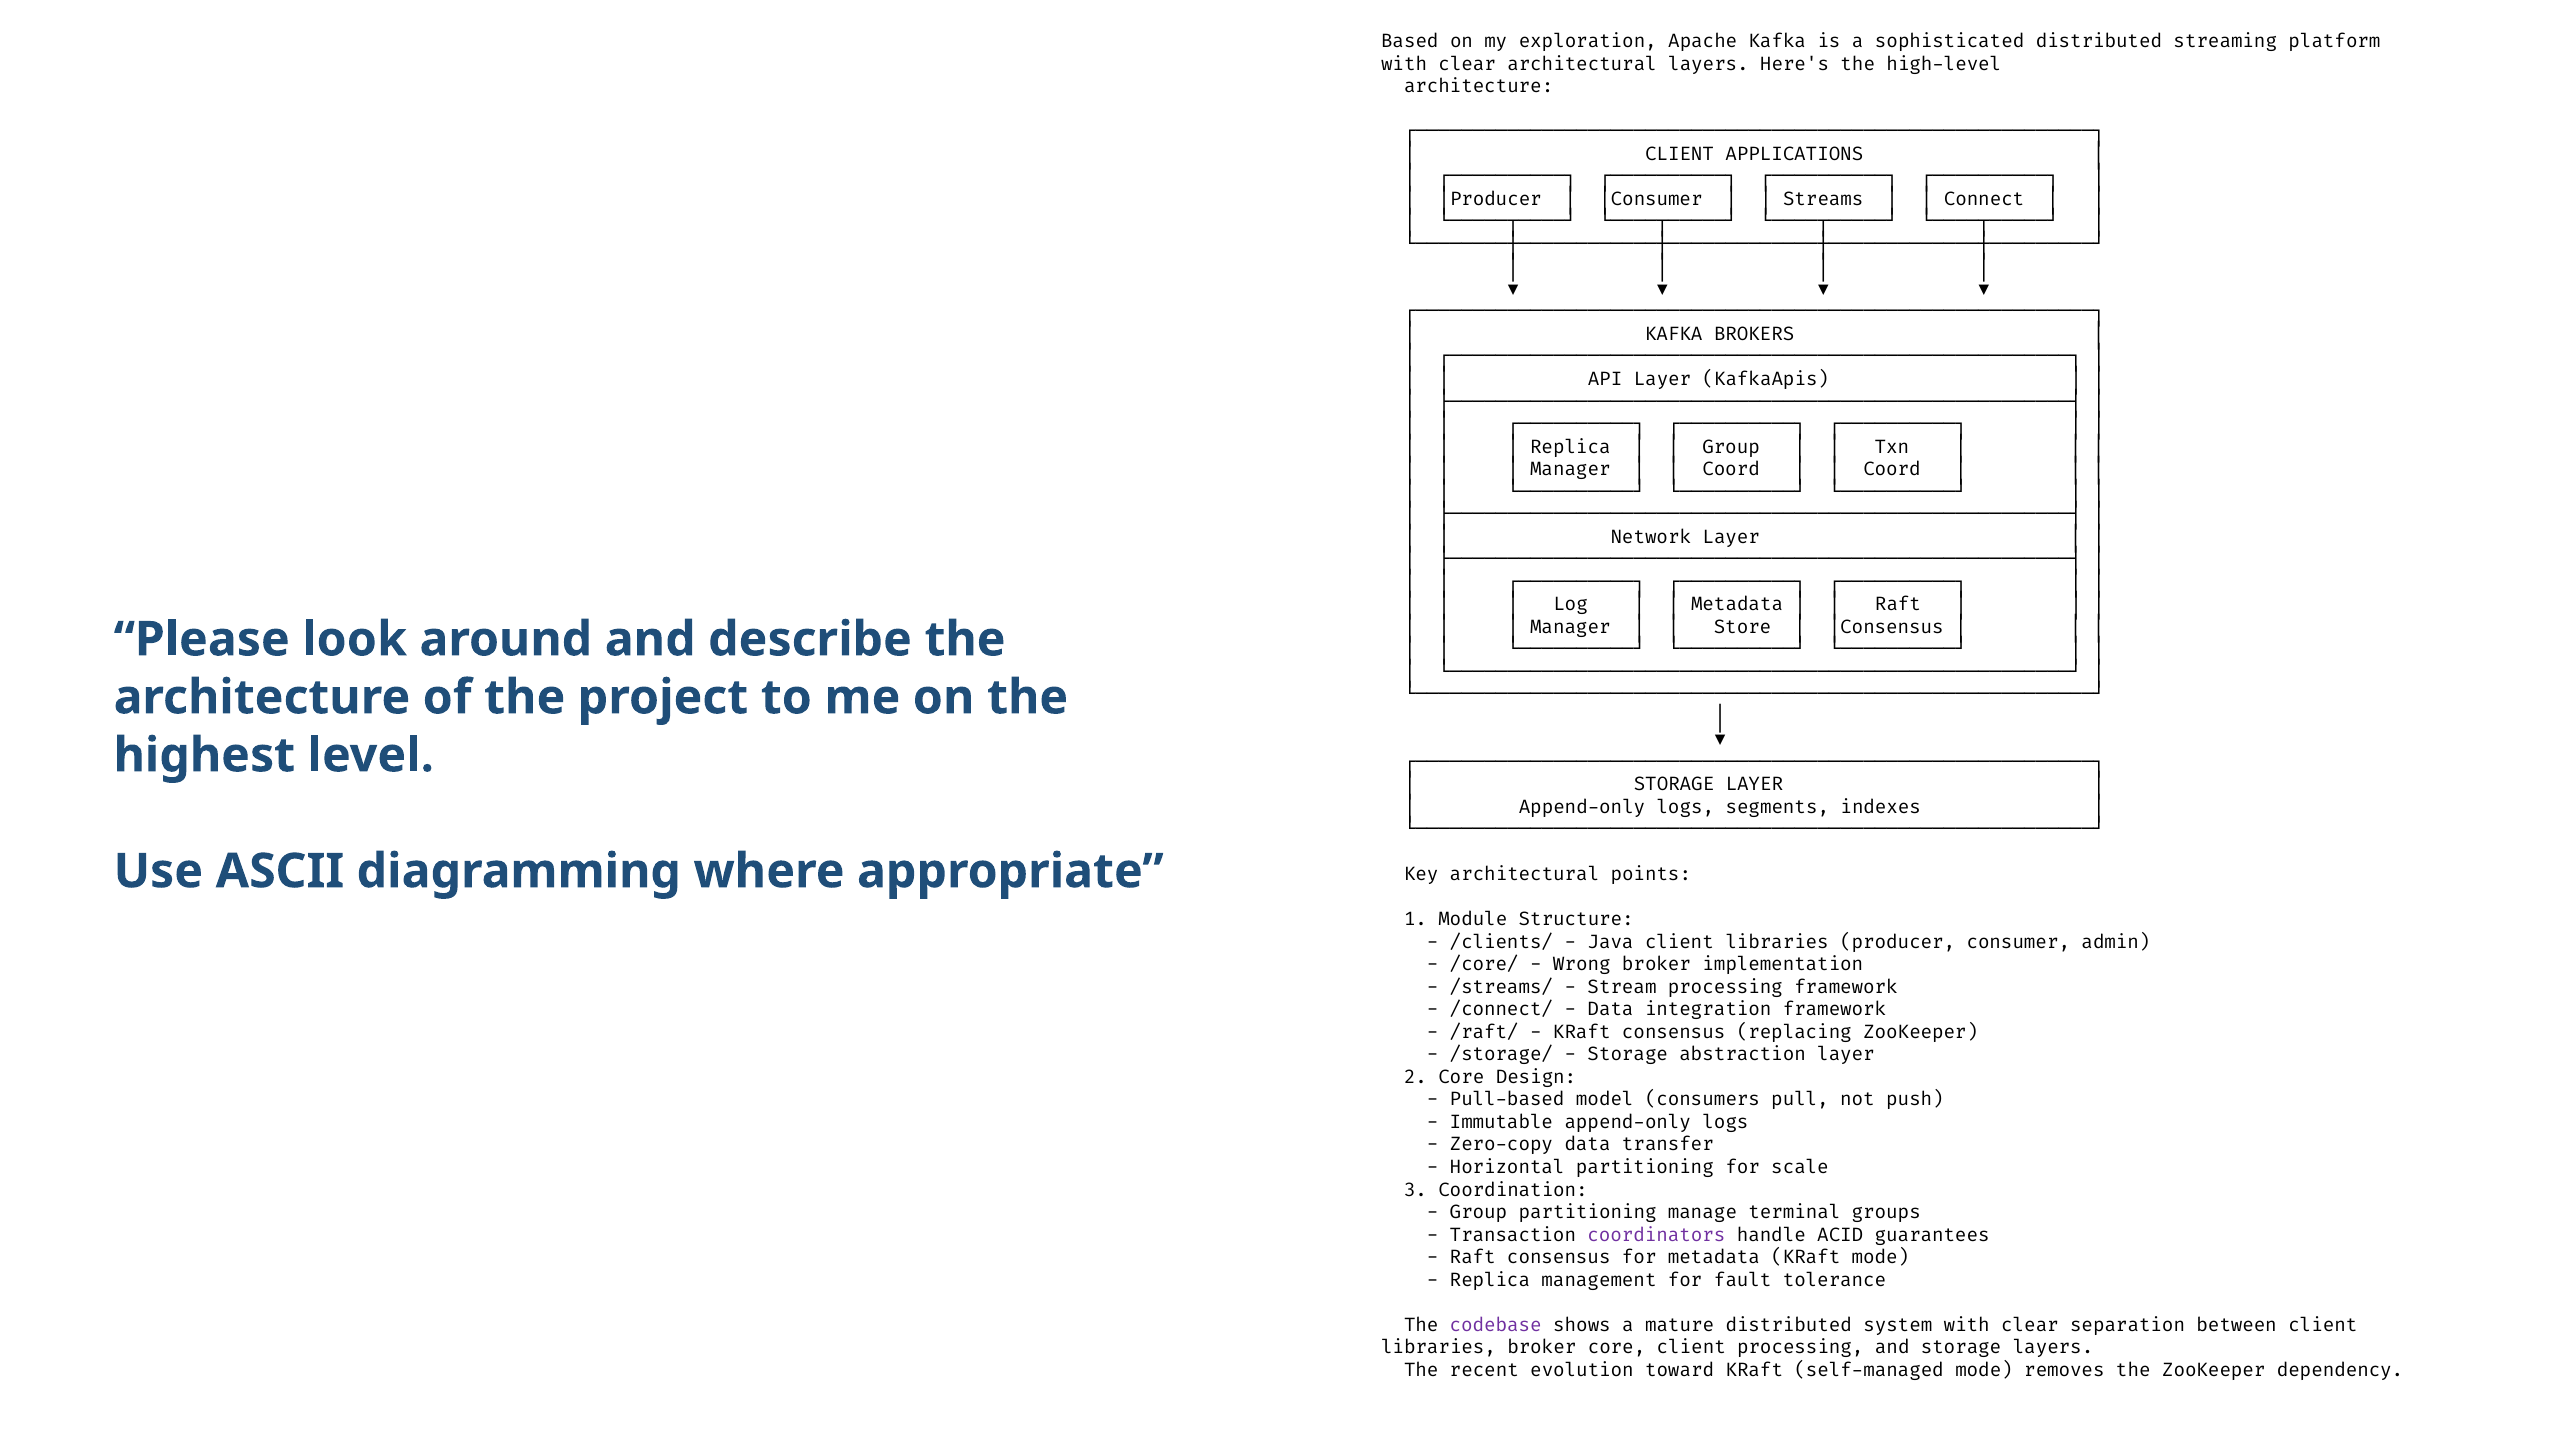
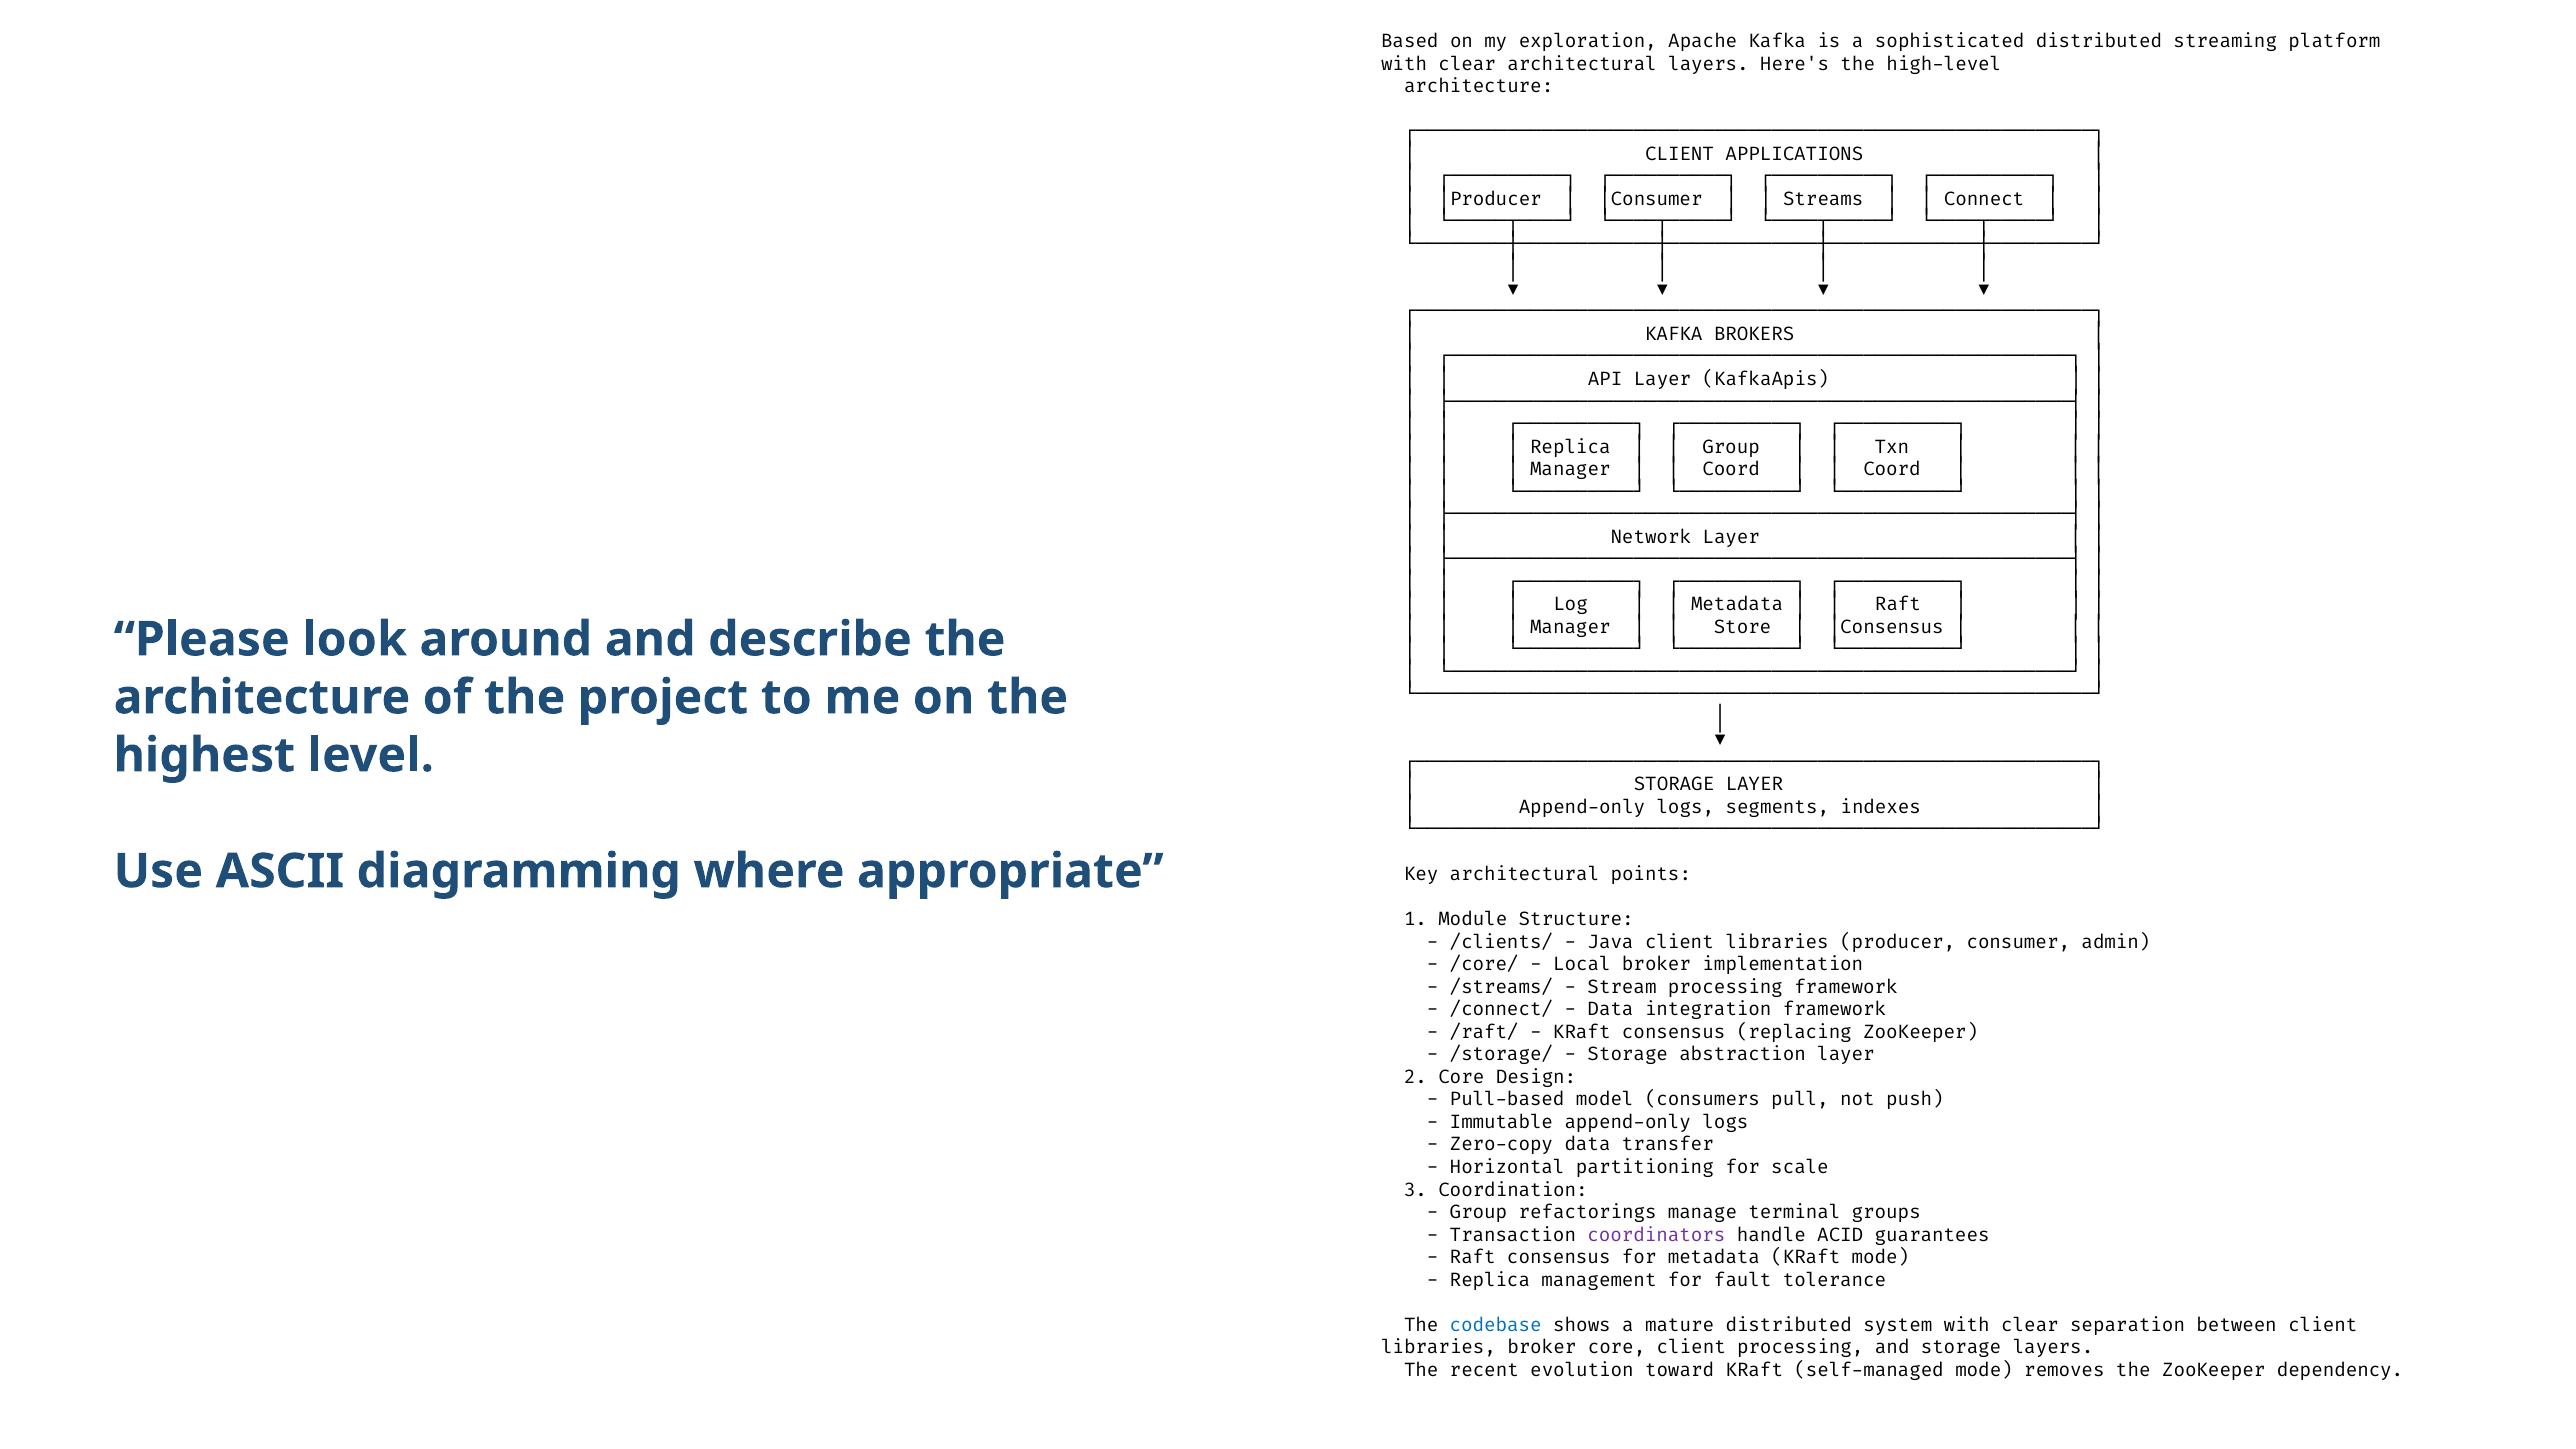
Wrong: Wrong -> Local
Group partitioning: partitioning -> refactorings
codebase colour: purple -> blue
